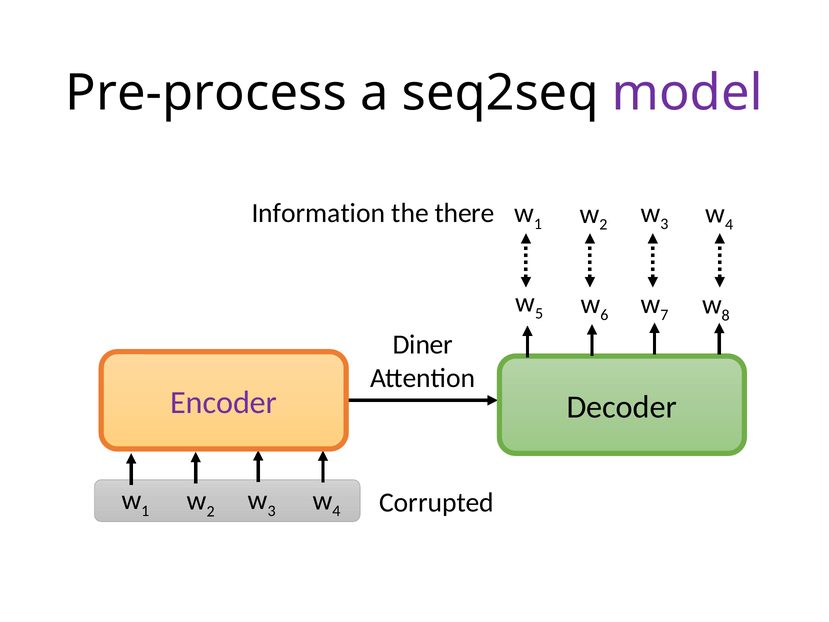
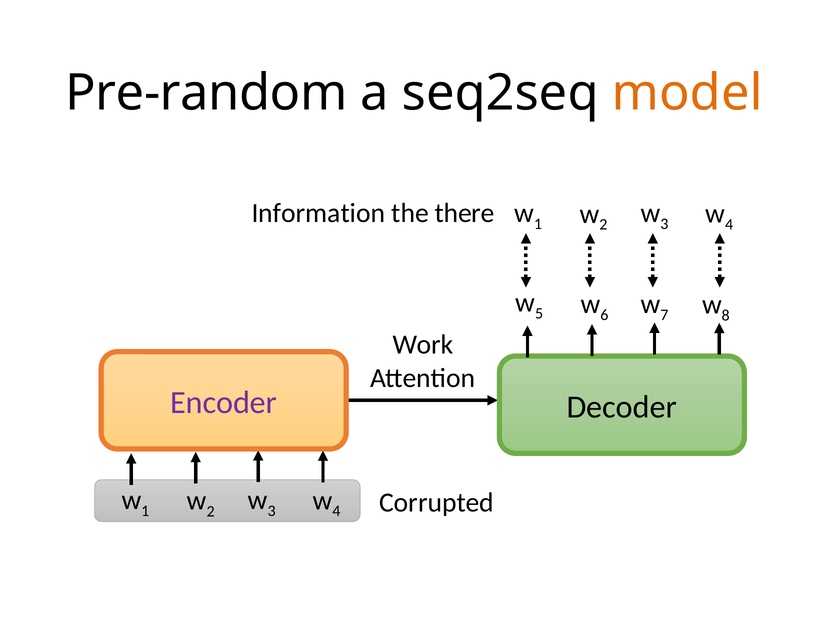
Pre-process: Pre-process -> Pre-random
model colour: purple -> orange
Diner: Diner -> Work
